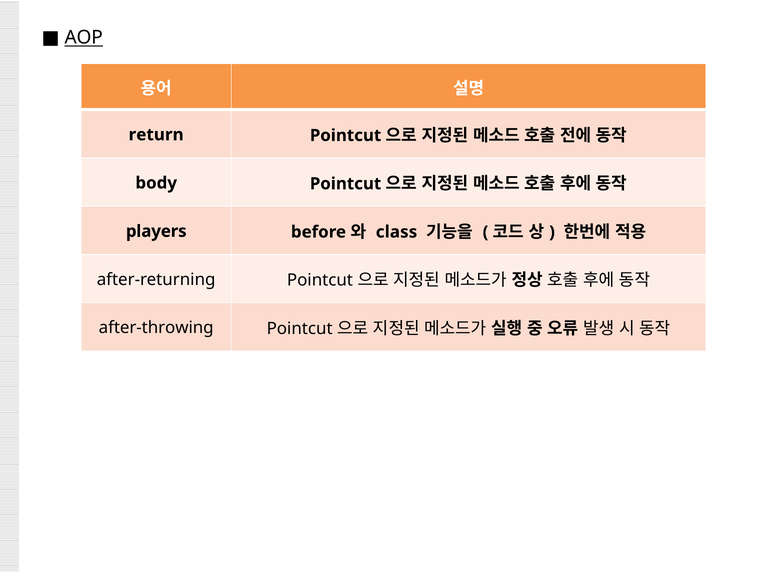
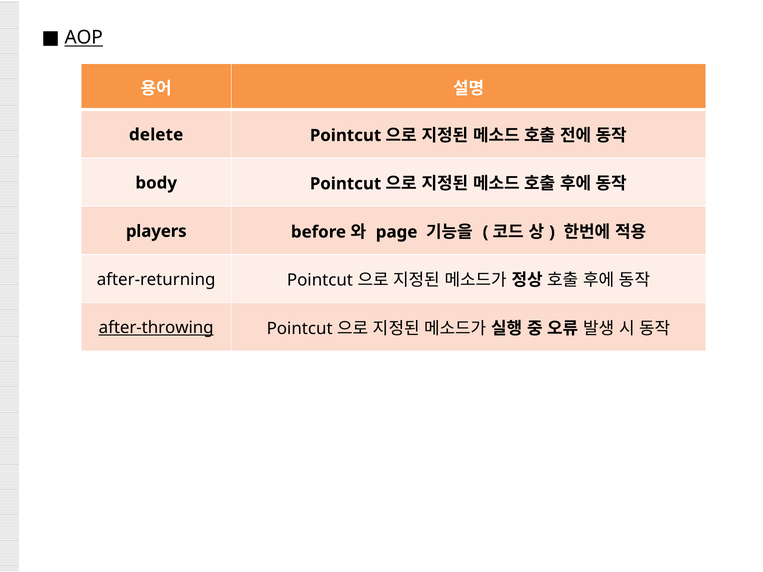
return: return -> delete
class: class -> page
after-throwing underline: none -> present
